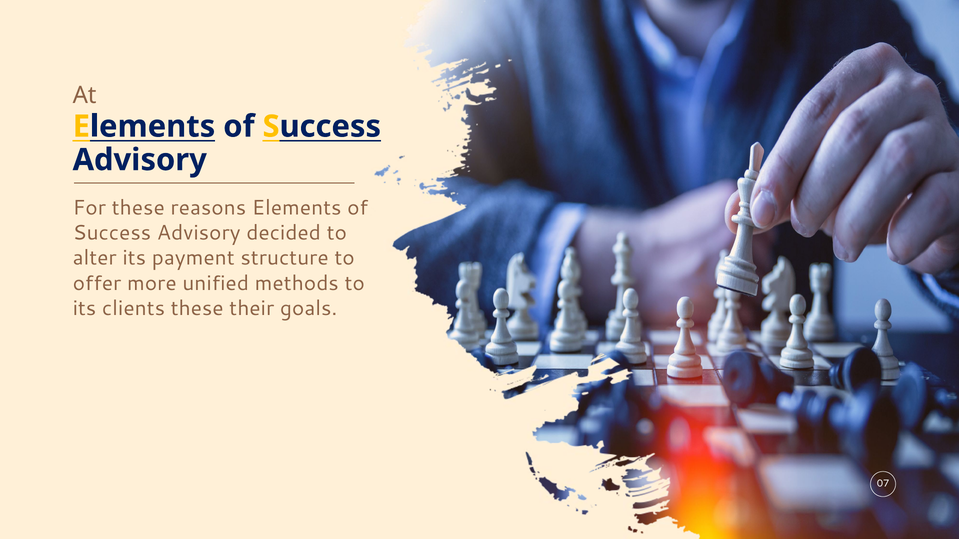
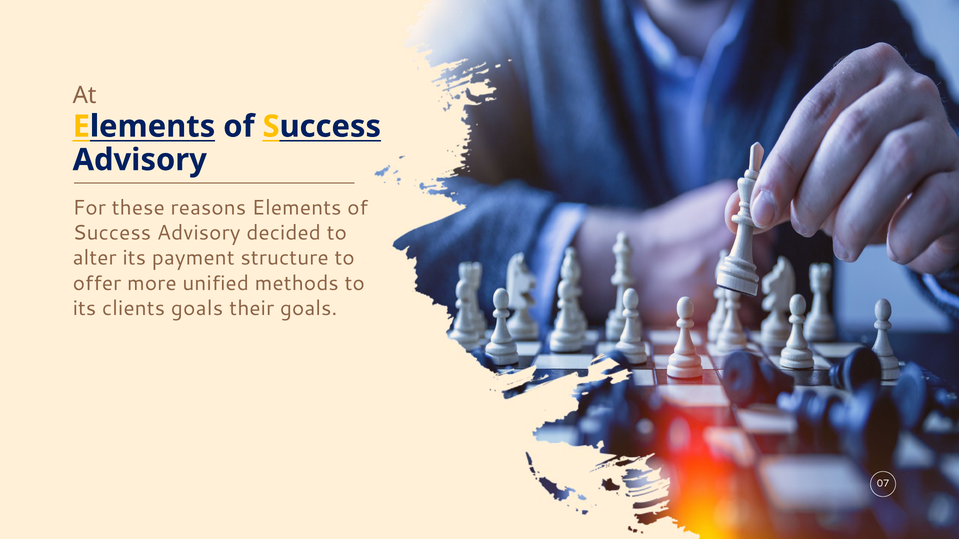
clients these: these -> goals
